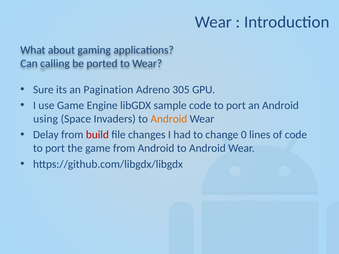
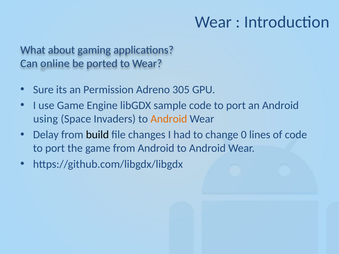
calling: calling -> online
Pagination: Pagination -> Permission
build colour: red -> black
